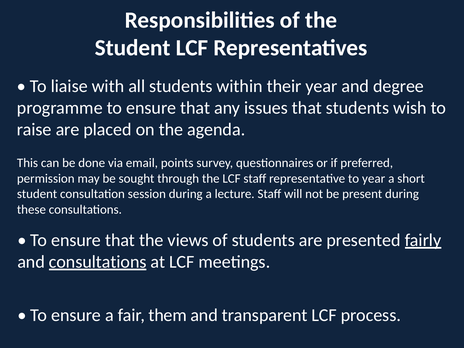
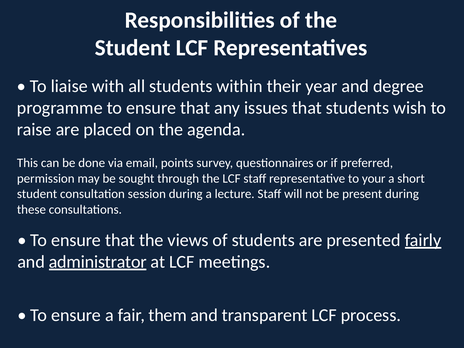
to year: year -> your
and consultations: consultations -> administrator
